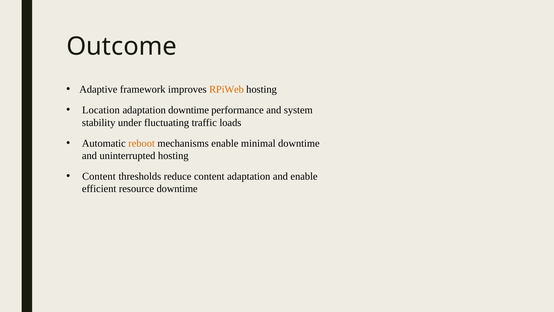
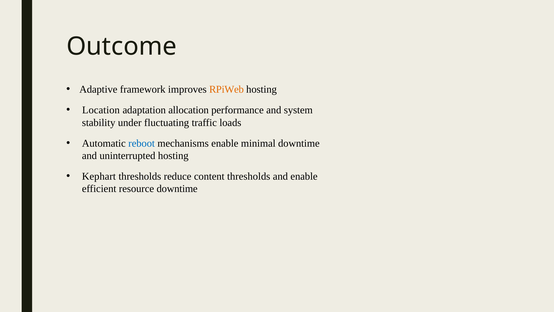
adaptation downtime: downtime -> allocation
reboot colour: orange -> blue
Content at (99, 176): Content -> Kephart
content adaptation: adaptation -> thresholds
